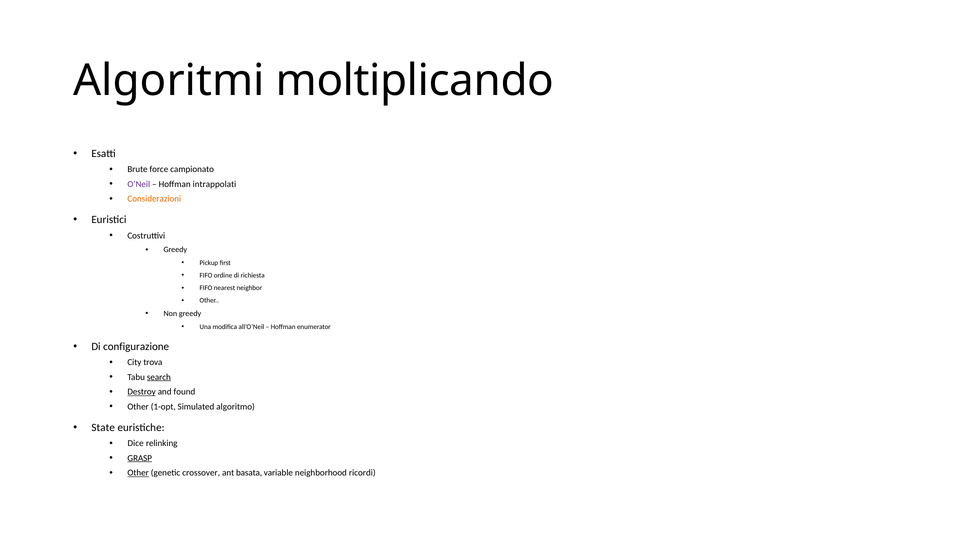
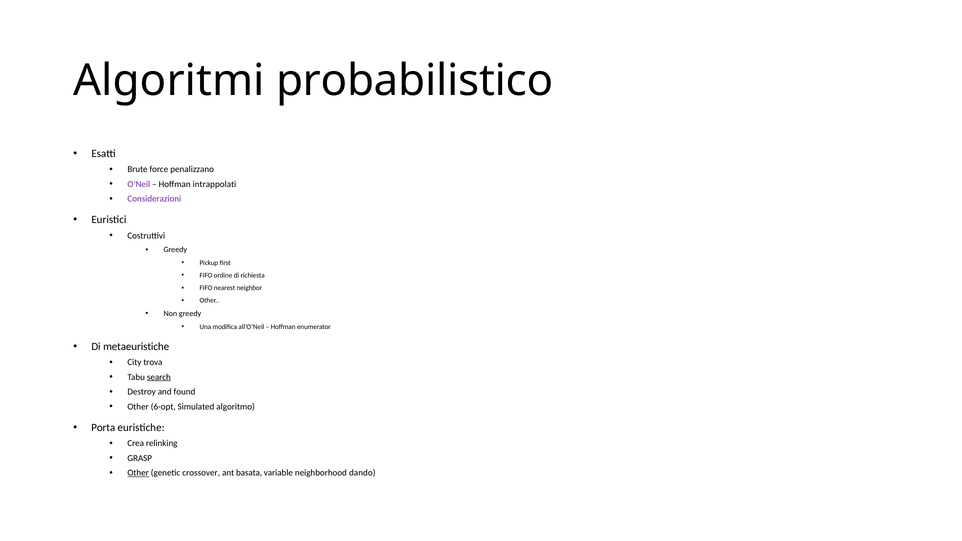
moltiplicando: moltiplicando -> probabilistico
campionato: campionato -> penalizzano
Considerazioni colour: orange -> purple
configurazione: configurazione -> metaeuristiche
Destroy underline: present -> none
1-opt: 1-opt -> 6-opt
State: State -> Porta
Dice: Dice -> Crea
GRASP underline: present -> none
ricordi: ricordi -> dando
